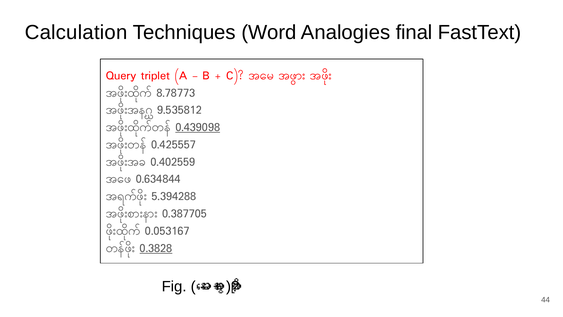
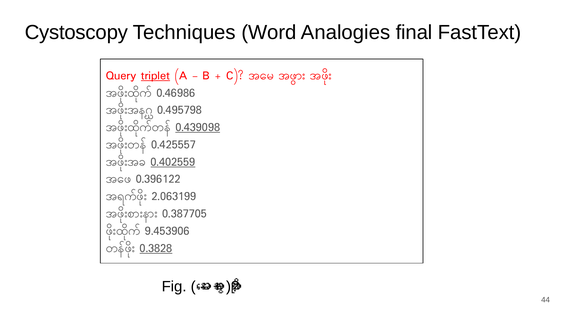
Calculation: Calculation -> Cystoscopy
triplet underline: none -> present
8.78773: 8.78773 -> 0.46986
9.535812: 9.535812 -> 0.495798
0.402559 underline: none -> present
0.634844: 0.634844 -> 0.396122
5.394288: 5.394288 -> 2.063199
0.053167: 0.053167 -> 9.453906
